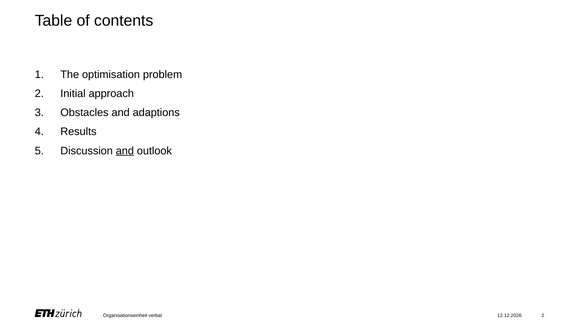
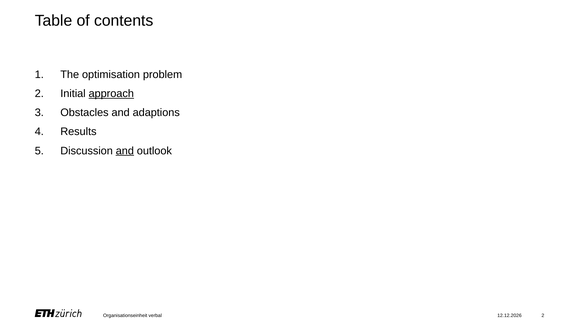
approach underline: none -> present
